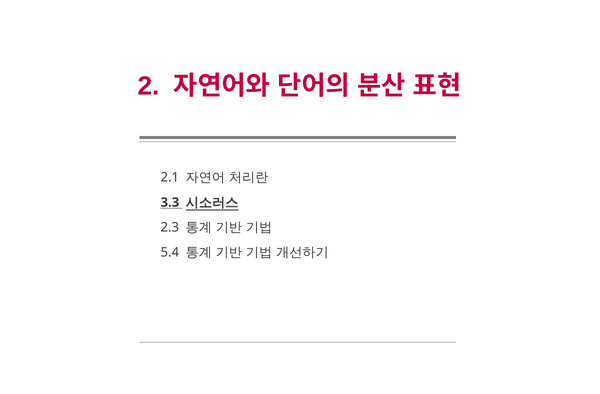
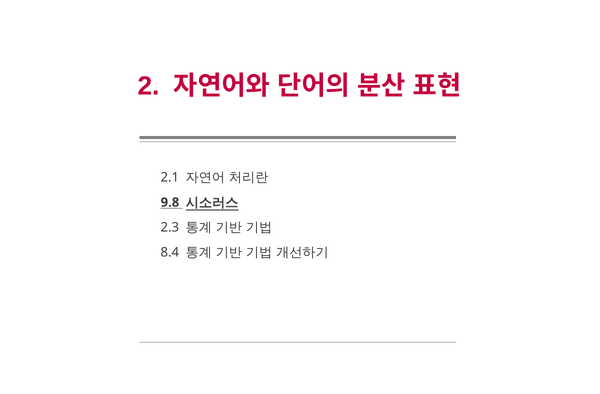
3.3: 3.3 -> 9.8
5.4: 5.4 -> 8.4
